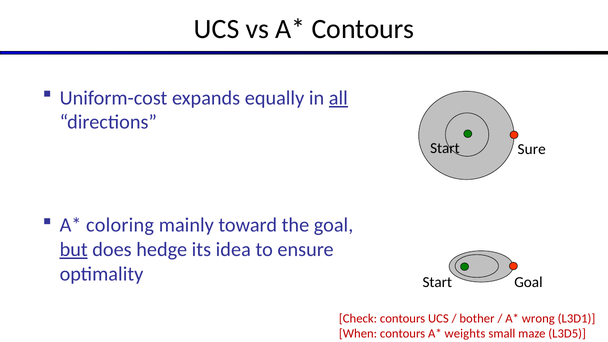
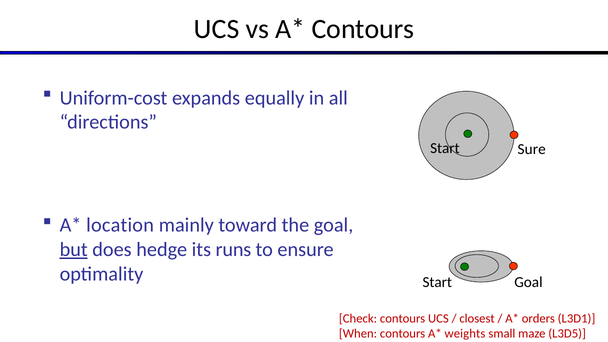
all underline: present -> none
coloring: coloring -> location
idea: idea -> runs
bother: bother -> closest
wrong: wrong -> orders
